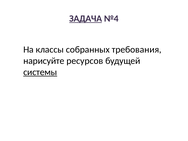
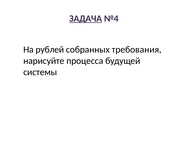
классы: классы -> рублей
ресурсов: ресурсов -> процесса
системы underline: present -> none
